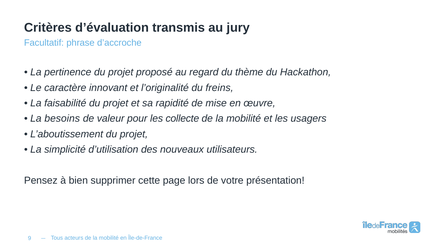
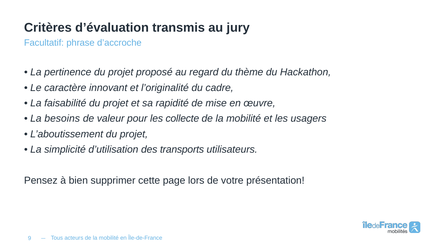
freins: freins -> cadre
nouveaux: nouveaux -> transports
